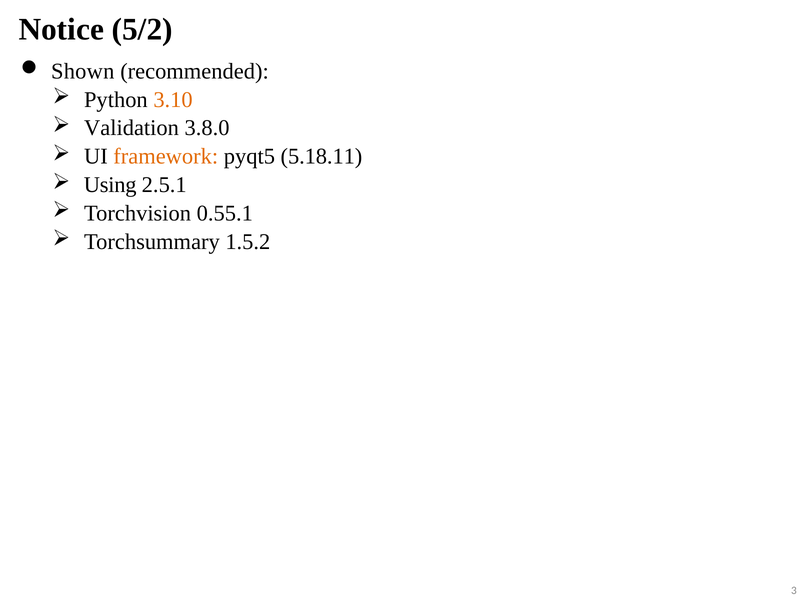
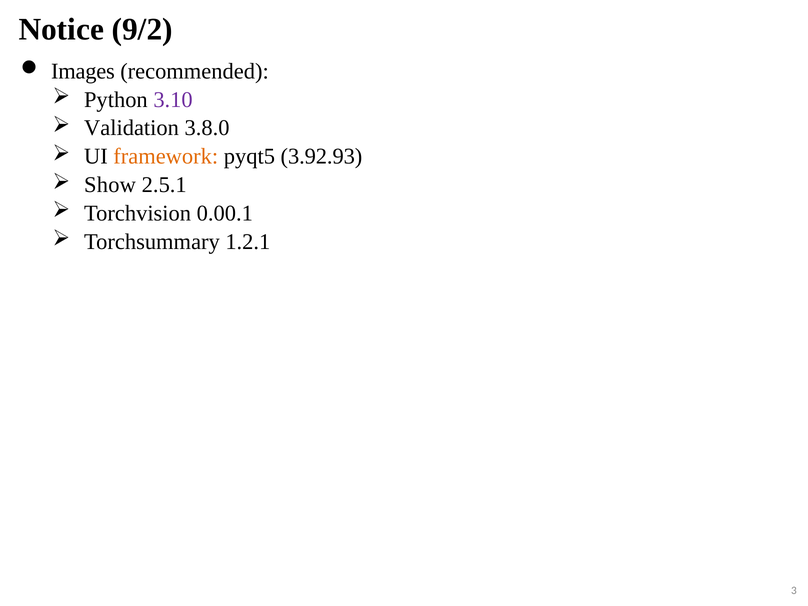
5/2: 5/2 -> 9/2
Shown: Shown -> Images
3.10 colour: orange -> purple
5.18.11: 5.18.11 -> 3.92.93
Using: Using -> Show
0.55.1: 0.55.1 -> 0.00.1
1.5.2: 1.5.2 -> 1.2.1
